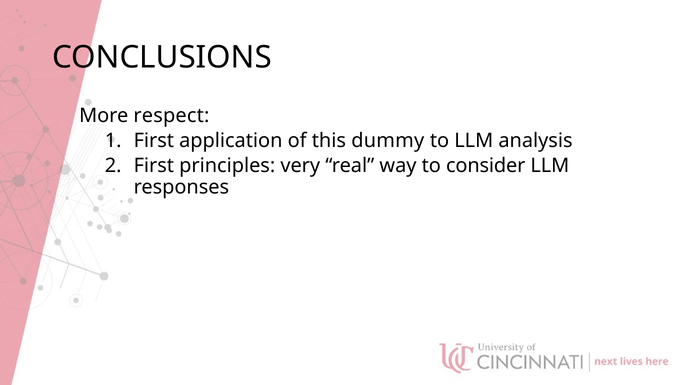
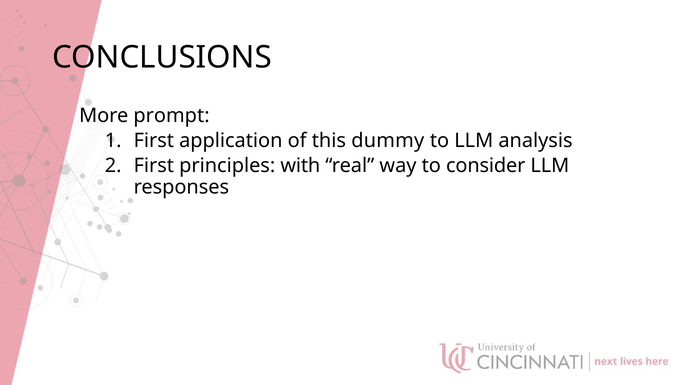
respect: respect -> prompt
very: very -> with
